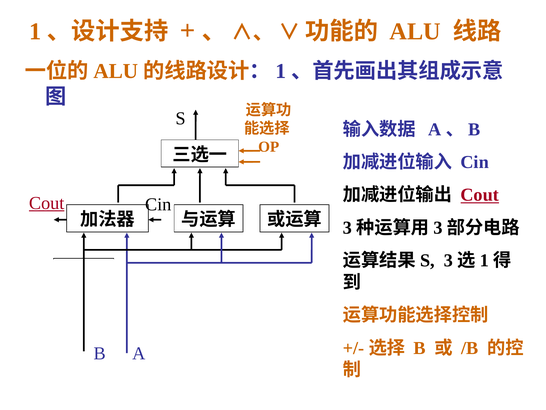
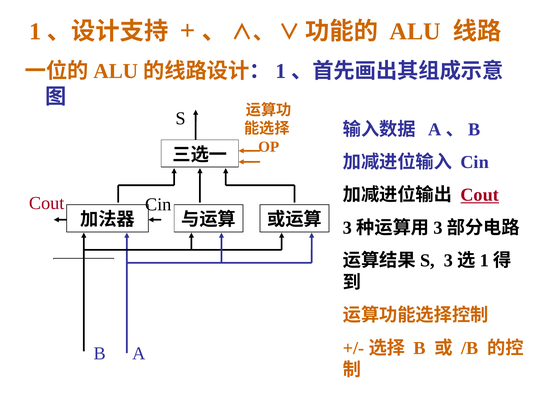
Cout at (47, 203) underline: present -> none
